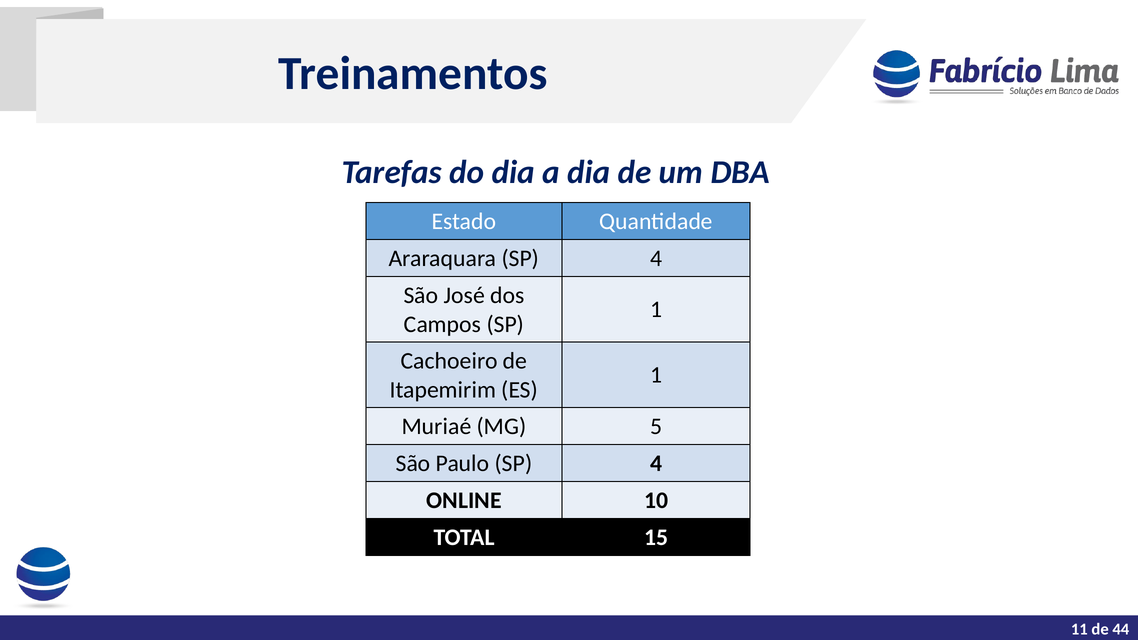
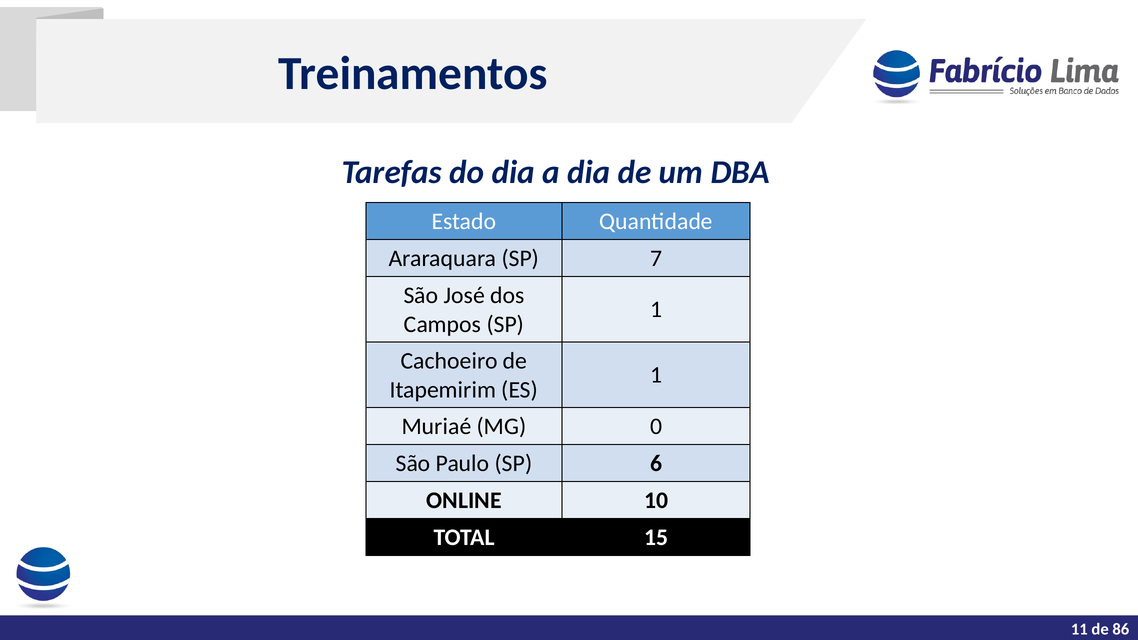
Araraquara SP 4: 4 -> 7
5: 5 -> 0
Paulo SP 4: 4 -> 6
44: 44 -> 86
